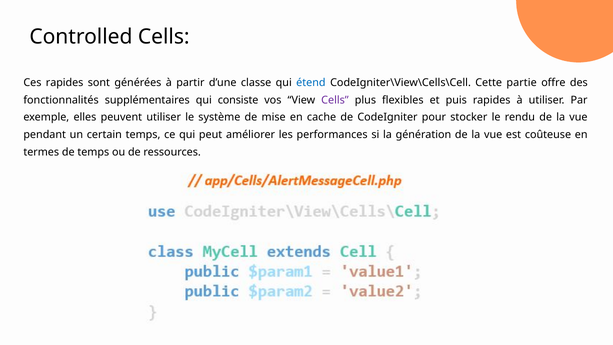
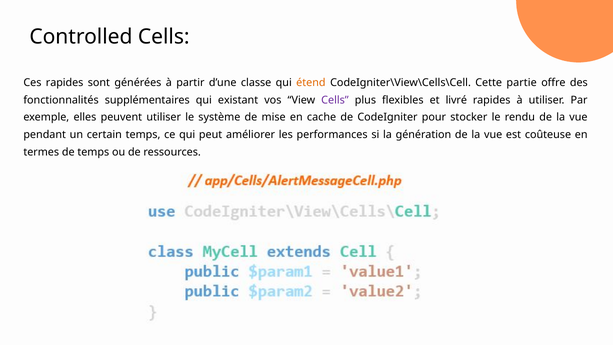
étend colour: blue -> orange
consiste: consiste -> existant
puis: puis -> livré
